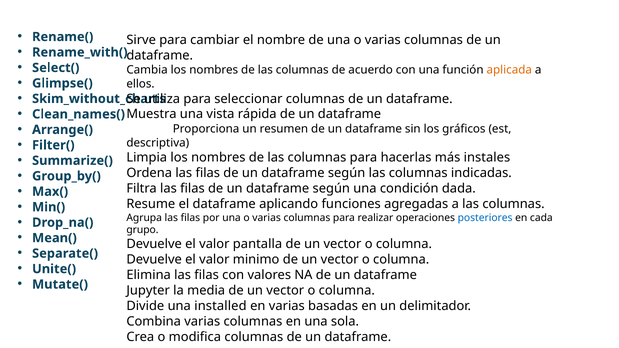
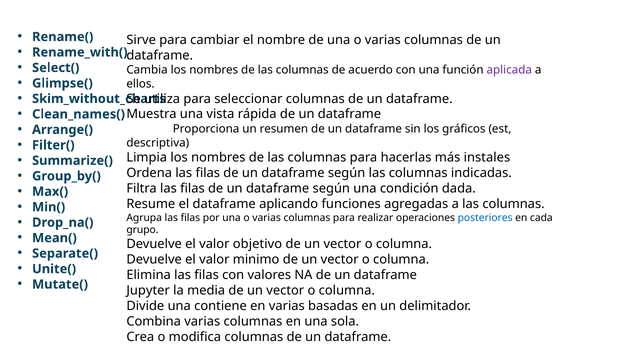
aplicada colour: orange -> purple
pantalla: pantalla -> objetivo
installed: installed -> contiene
